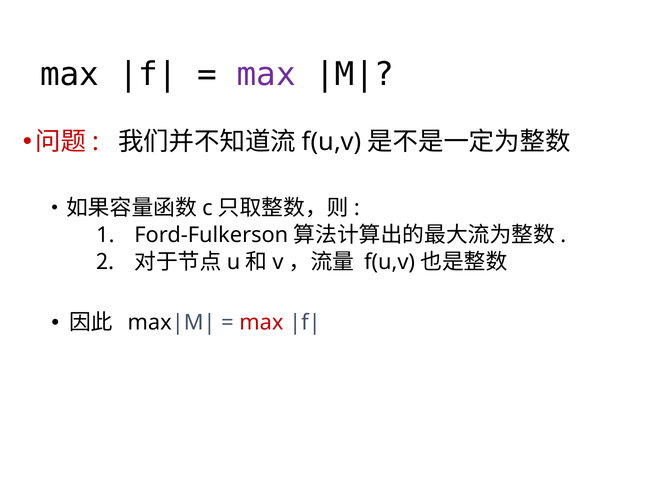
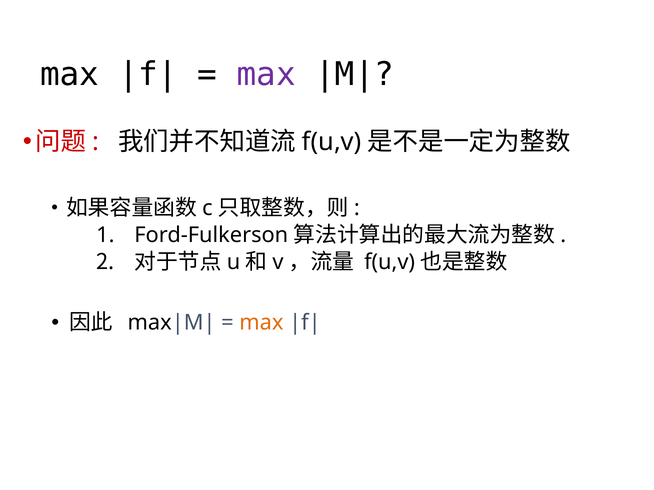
max at (261, 323) colour: red -> orange
